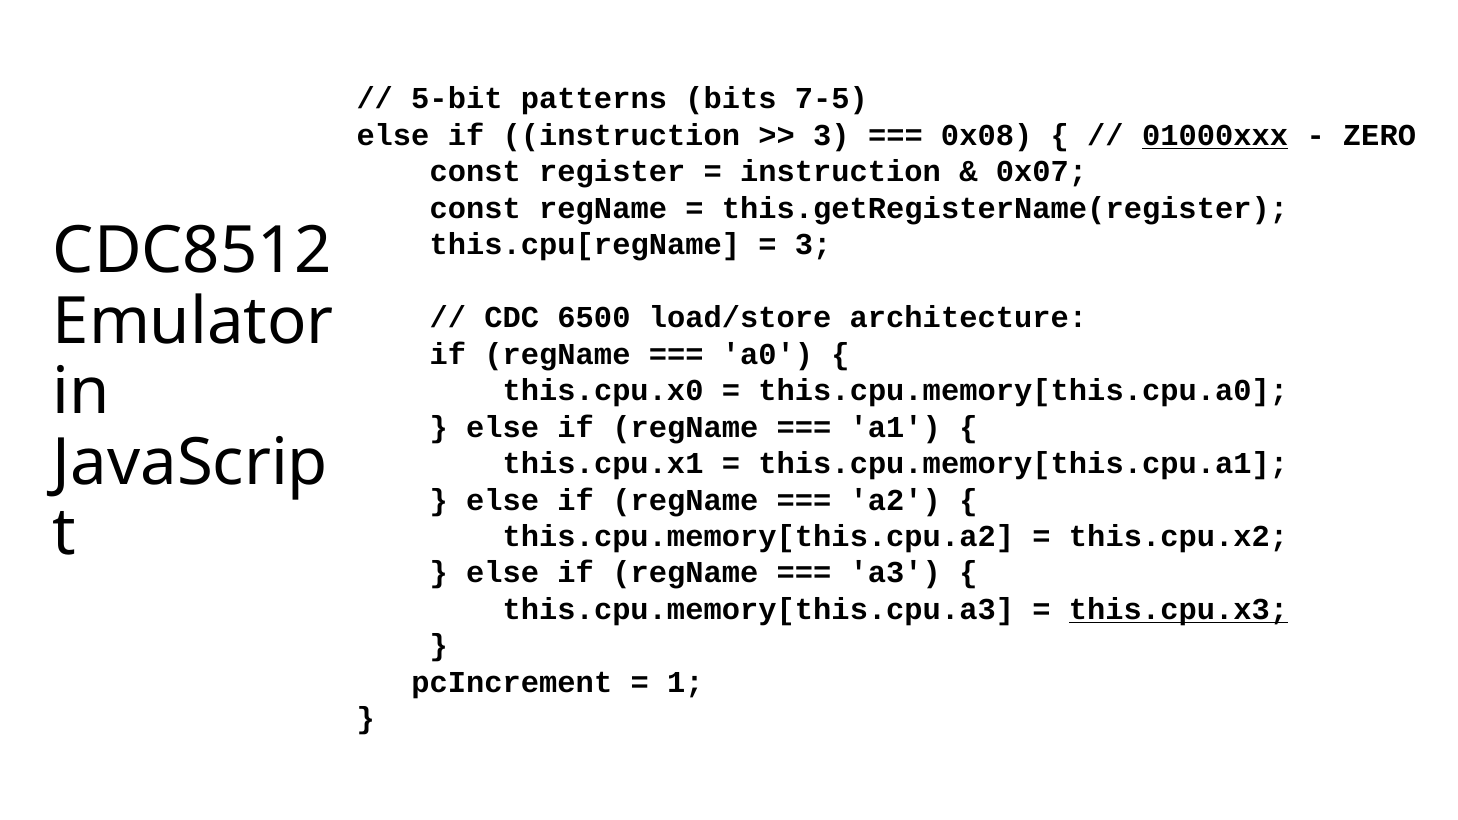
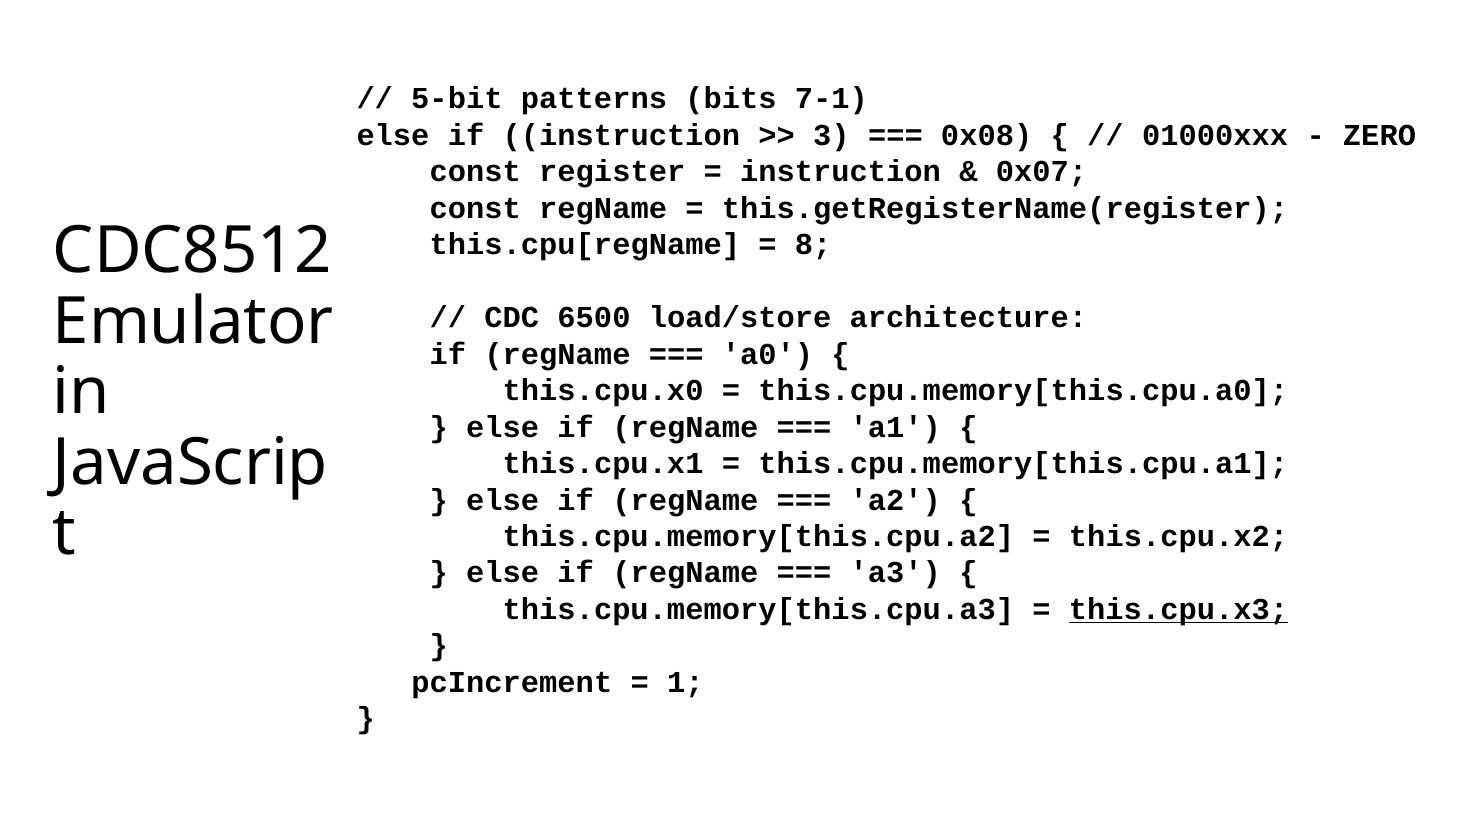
7-5: 7-5 -> 7-1
01000xxx underline: present -> none
3 at (813, 245): 3 -> 8
